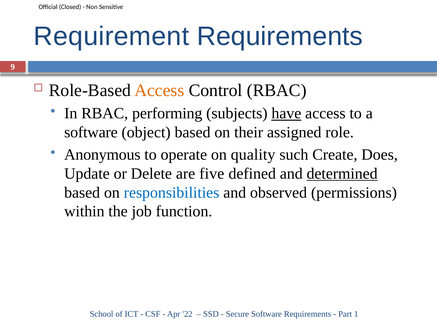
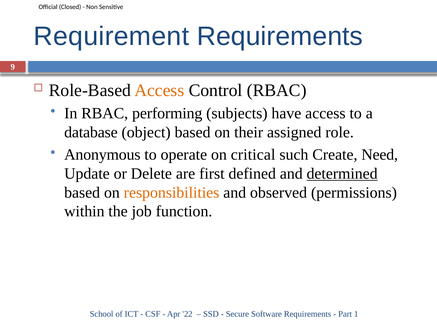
have underline: present -> none
software at (91, 133): software -> database
quality: quality -> critical
Does: Does -> Need
five: five -> first
responsibilities colour: blue -> orange
